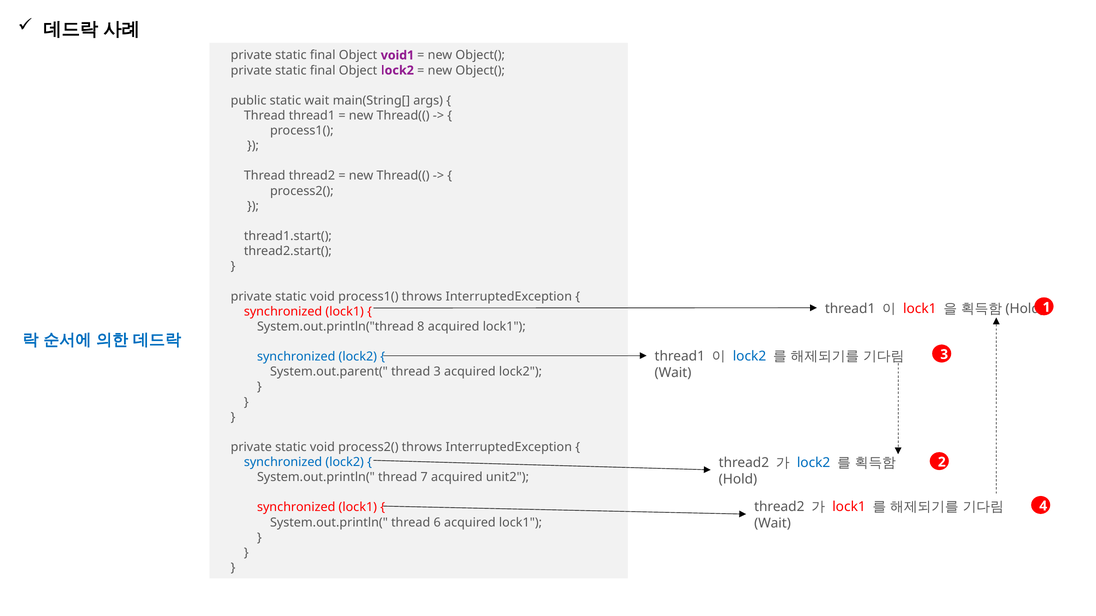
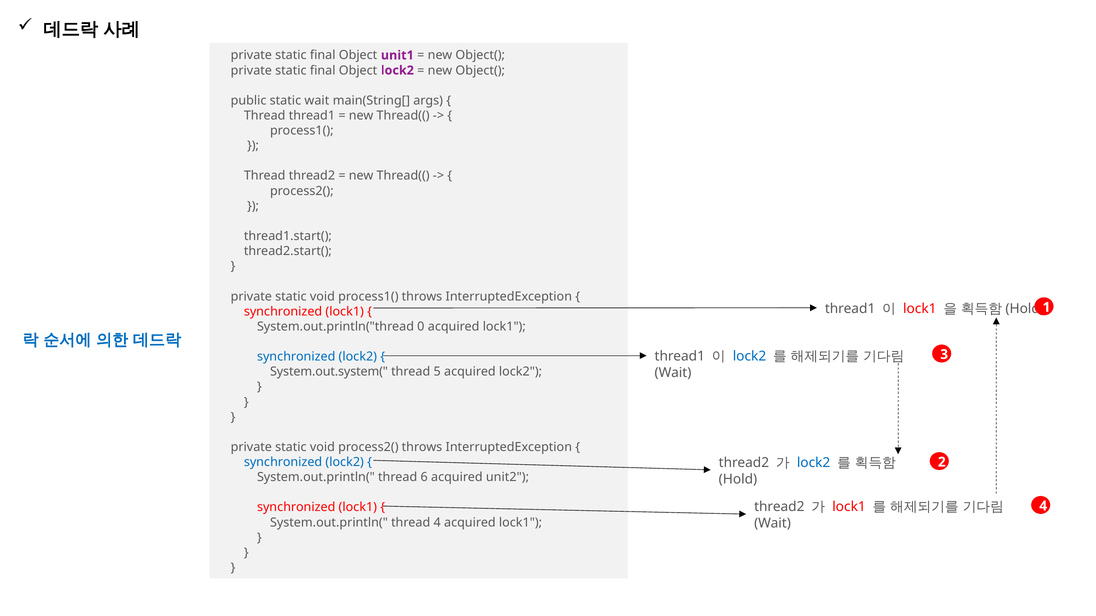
void1: void1 -> unit1
8: 8 -> 0
System.out.parent(: System.out.parent( -> System.out.system(
thread 3: 3 -> 5
7: 7 -> 6
thread 6: 6 -> 4
